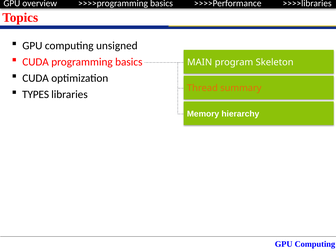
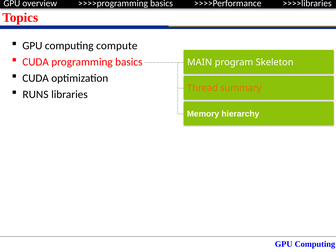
unsigned: unsigned -> compute
TYPES: TYPES -> RUNS
